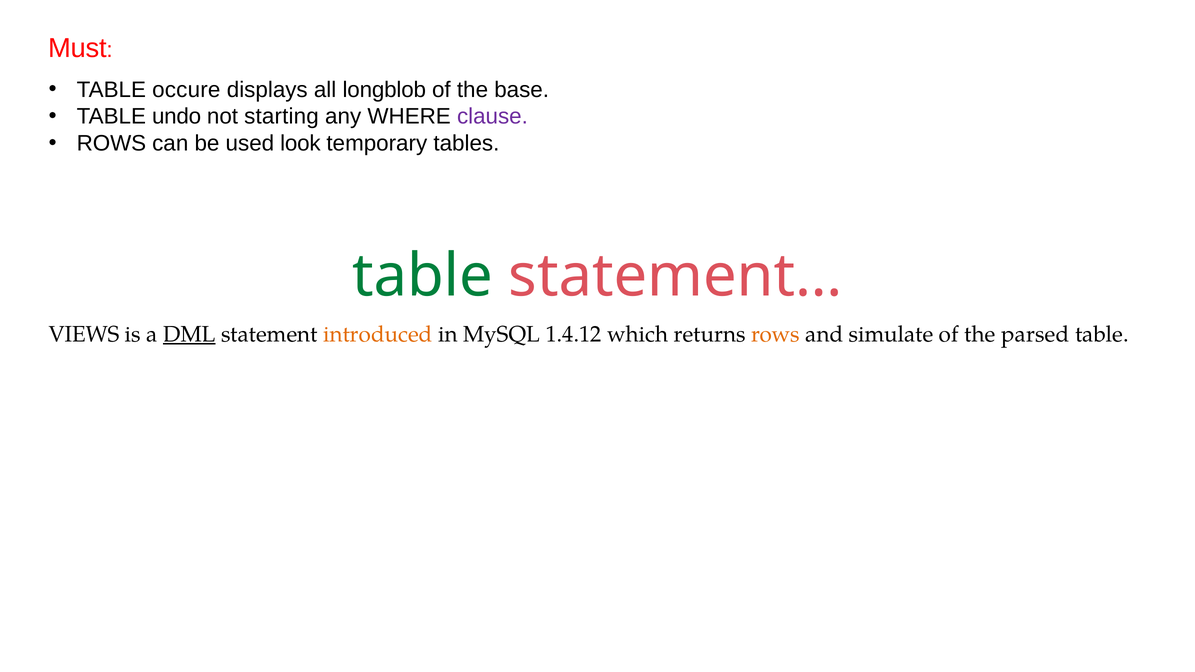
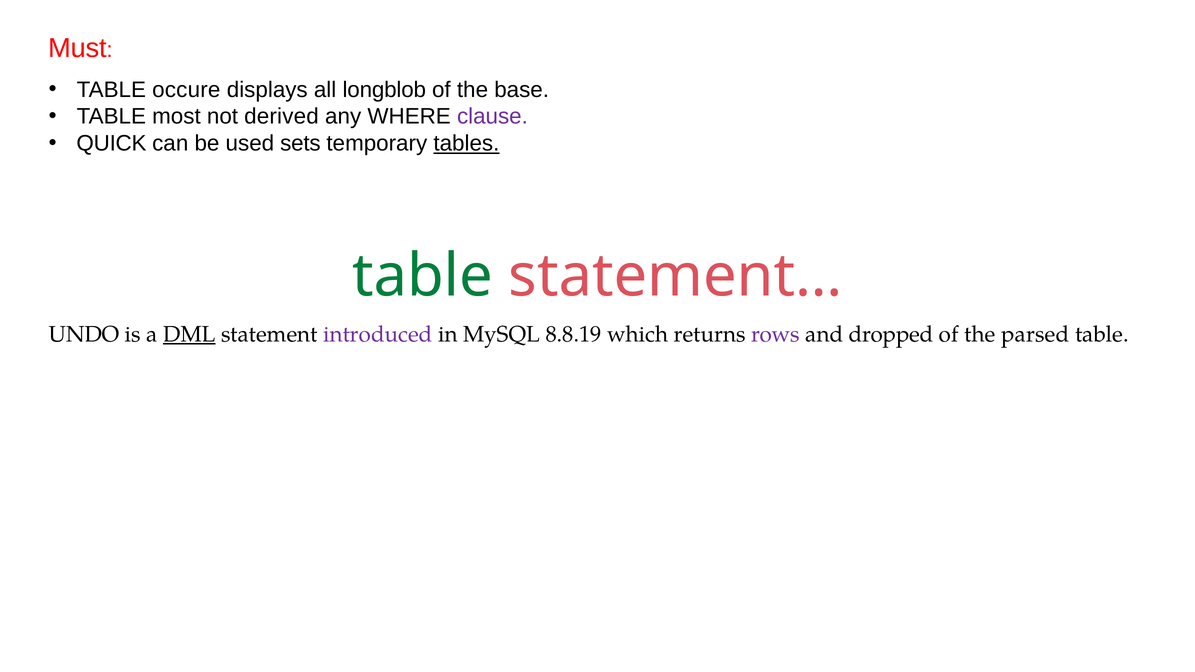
undo: undo -> most
starting: starting -> derived
ROWS at (111, 144): ROWS -> QUICK
look: look -> sets
tables underline: none -> present
VIEWS: VIEWS -> UNDO
introduced colour: orange -> purple
1.4.12: 1.4.12 -> 8.8.19
rows at (776, 334) colour: orange -> purple
simulate: simulate -> dropped
